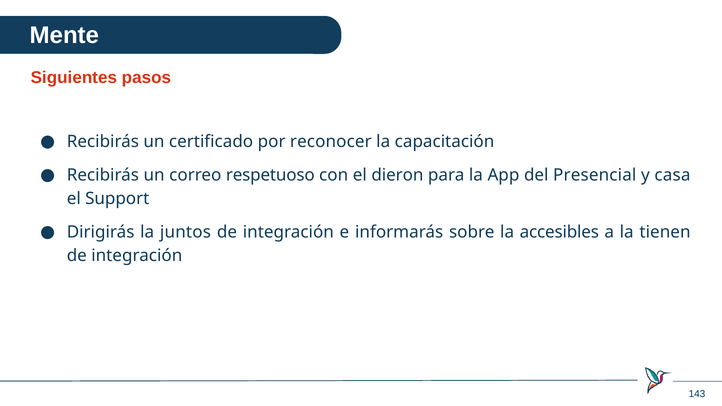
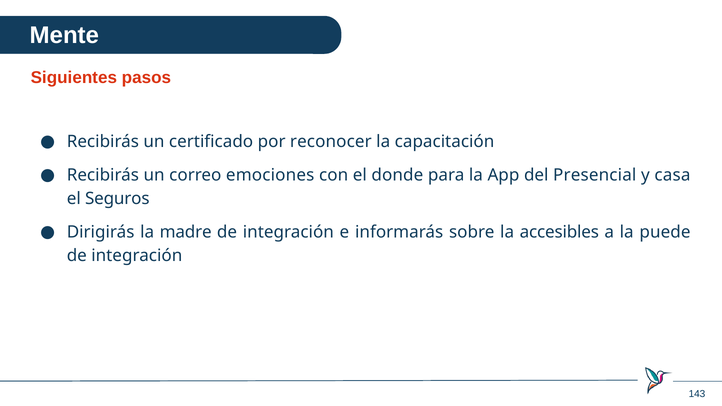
respetuoso: respetuoso -> emociones
dieron: dieron -> donde
Support: Support -> Seguros
juntos: juntos -> madre
tienen: tienen -> puede
